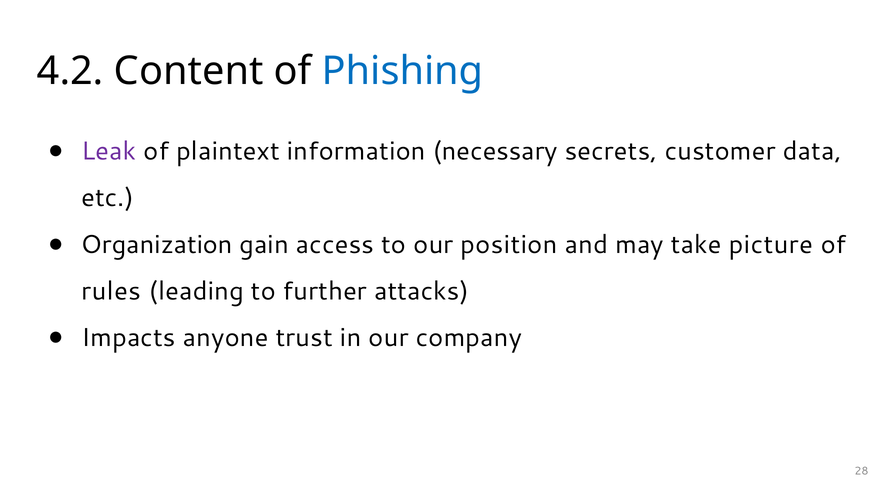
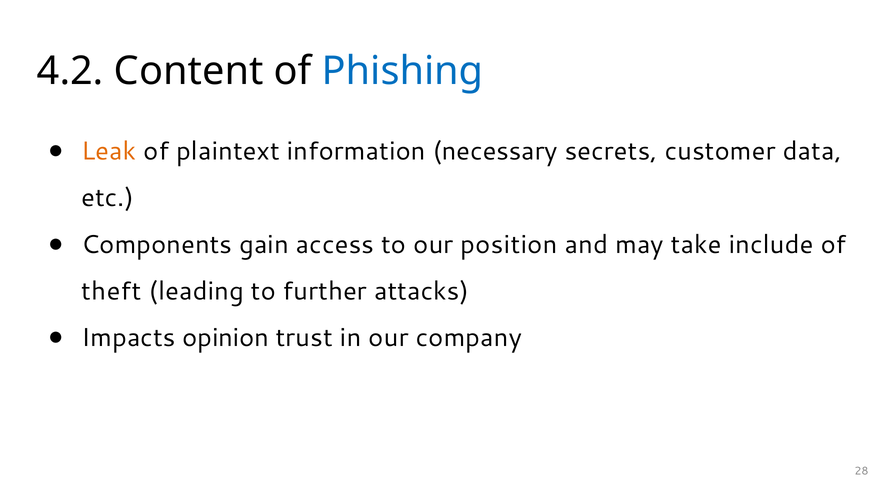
Leak colour: purple -> orange
Organization: Organization -> Components
picture: picture -> include
rules: rules -> theft
anyone: anyone -> opinion
